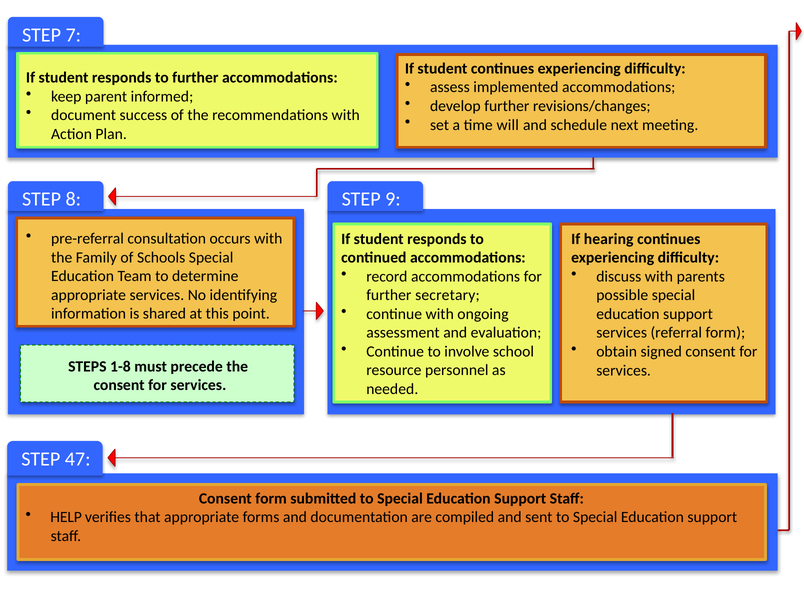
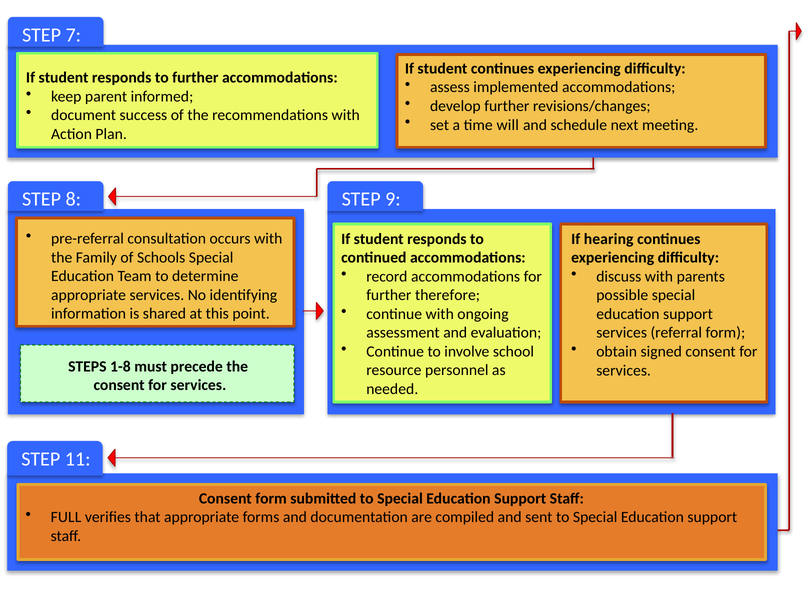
secretary: secretary -> therefore
47: 47 -> 11
HELP: HELP -> FULL
